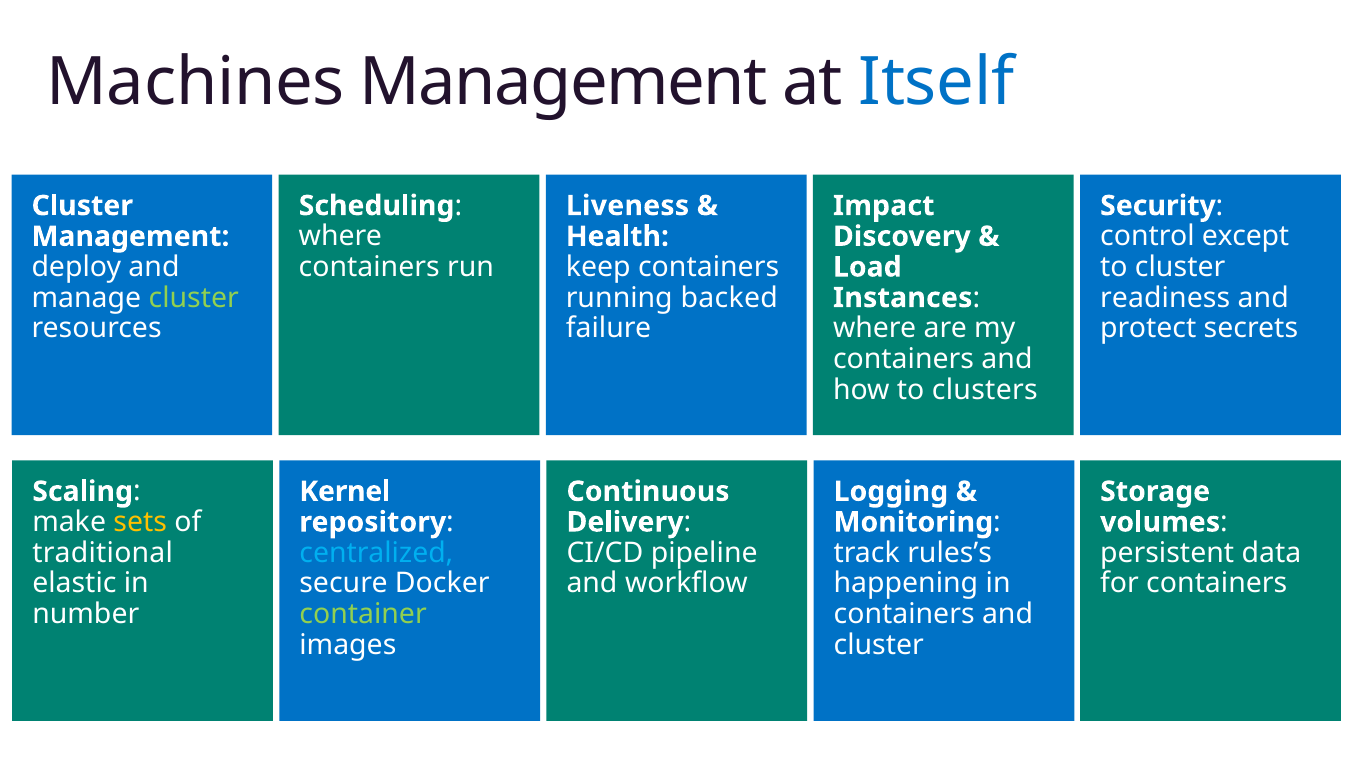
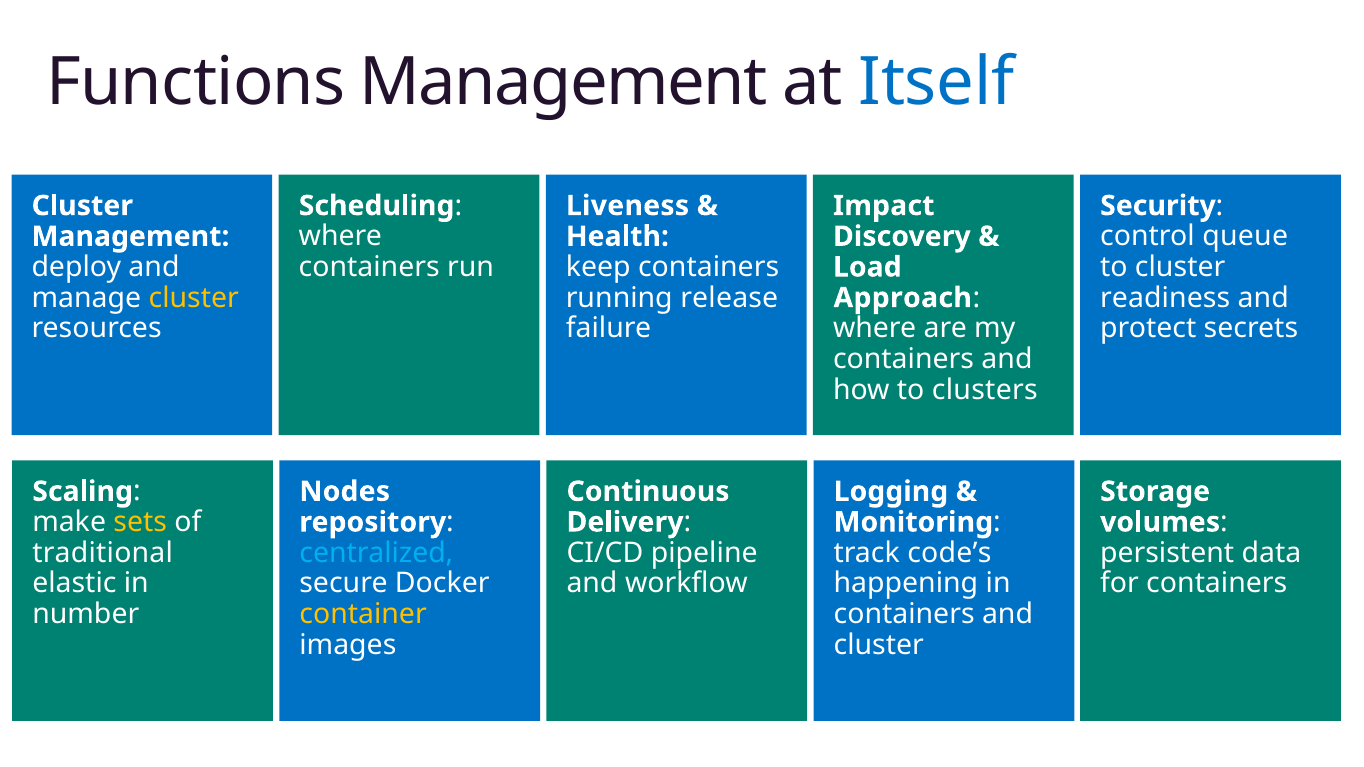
Machines: Machines -> Functions
except: except -> queue
cluster at (194, 298) colour: light green -> yellow
backed: backed -> release
Instances: Instances -> Approach
Kernel: Kernel -> Nodes
rules’s: rules’s -> code’s
container colour: light green -> yellow
